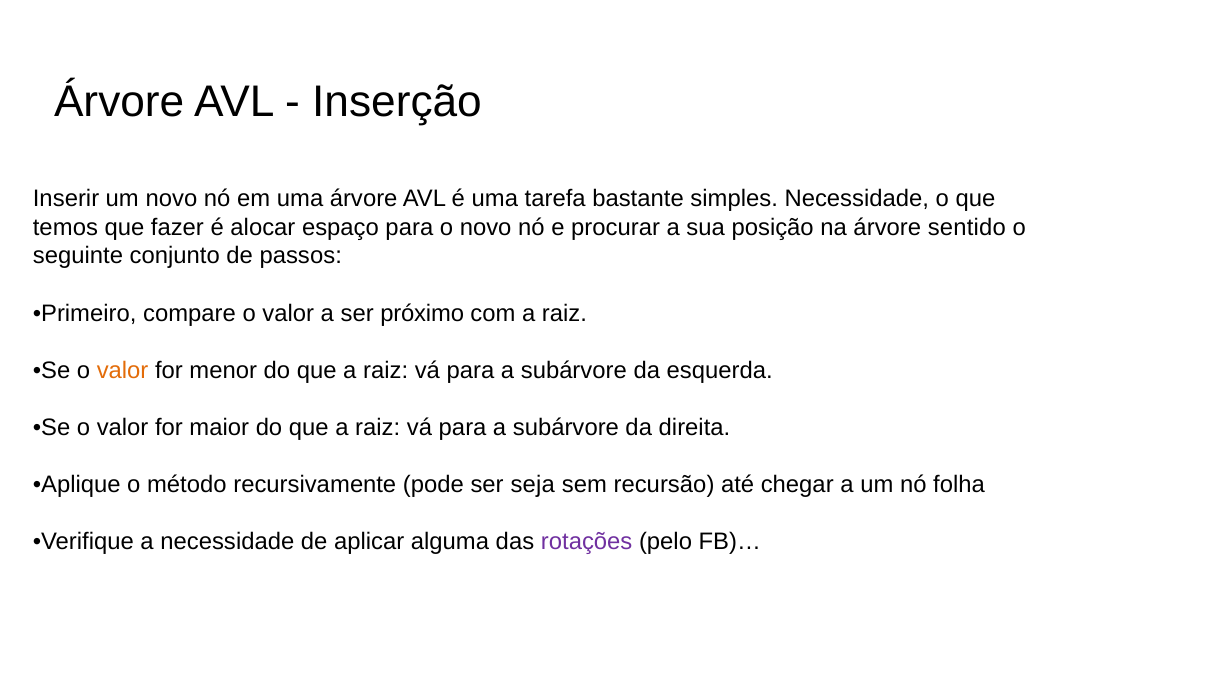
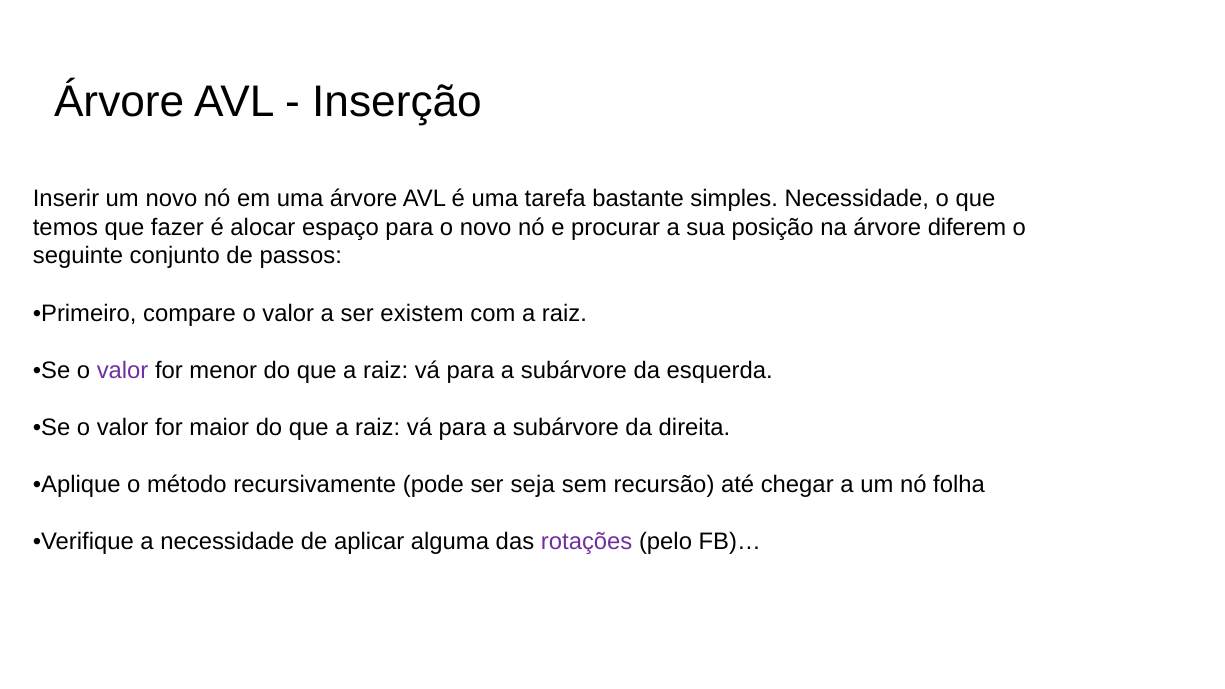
sentido: sentido -> diferem
próximo: próximo -> existem
valor at (123, 370) colour: orange -> purple
